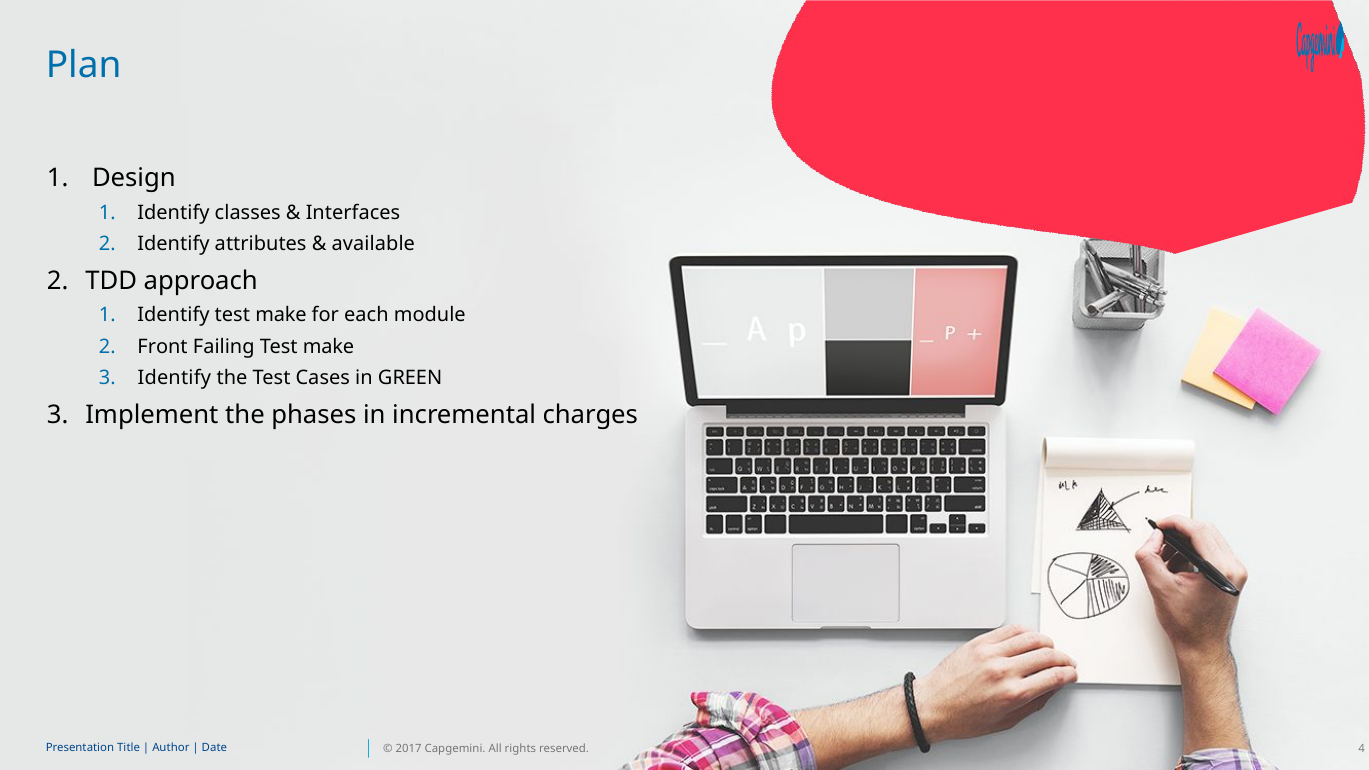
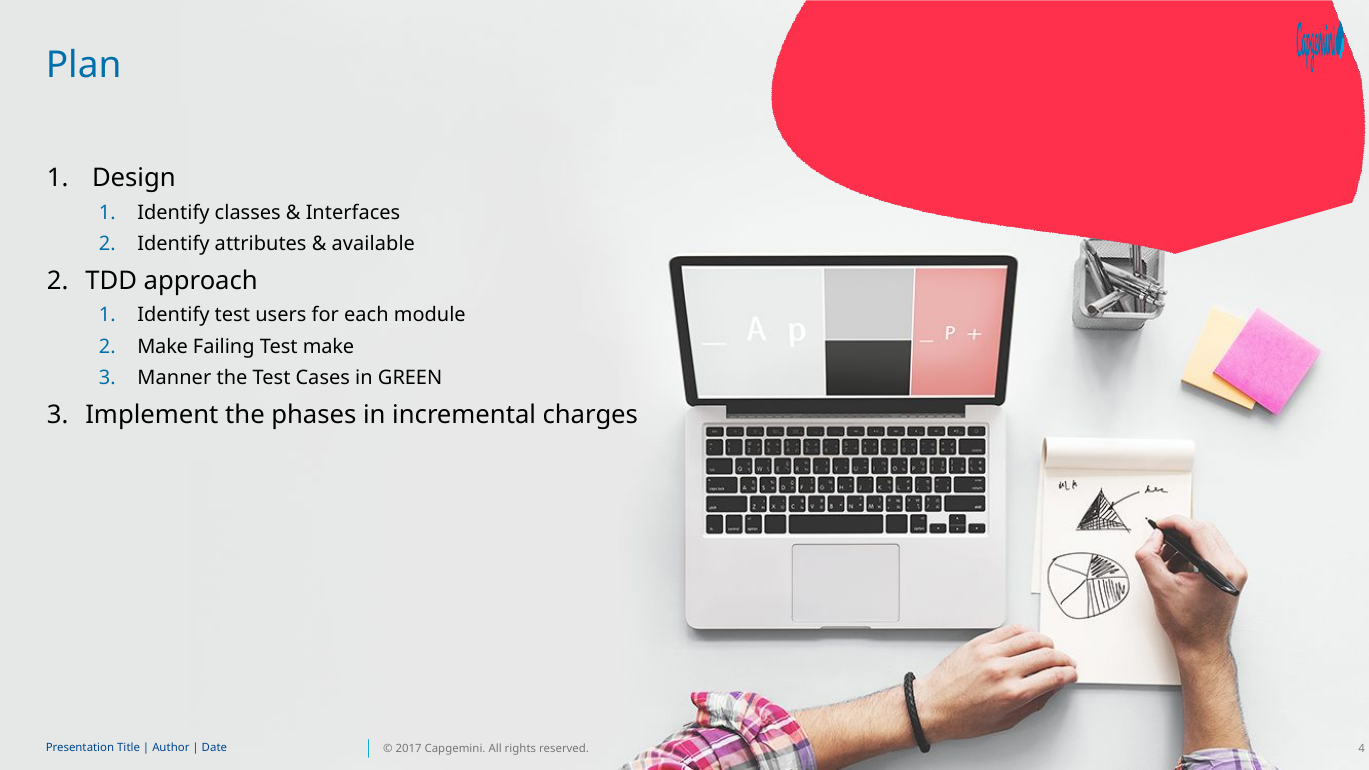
Identify test make: make -> users
Front at (163, 347): Front -> Make
Identify at (174, 378): Identify -> Manner
